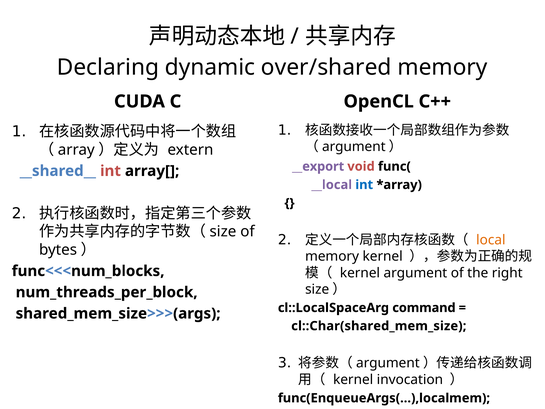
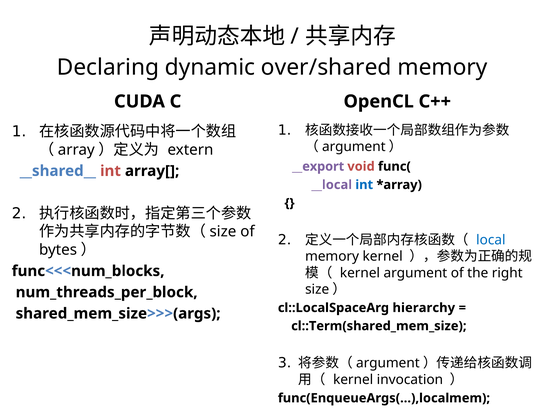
local colour: orange -> blue
command: command -> hierarchy
cl::Char(shared_mem_size: cl::Char(shared_mem_size -> cl::Term(shared_mem_size
